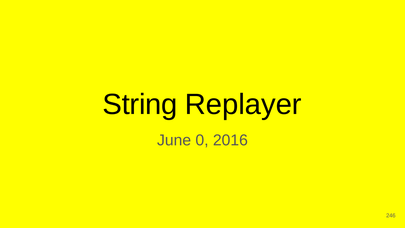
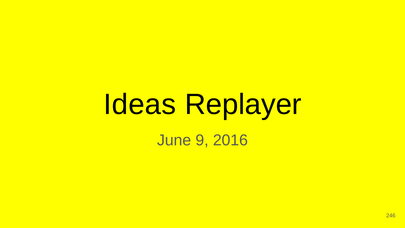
String: String -> Ideas
0: 0 -> 9
